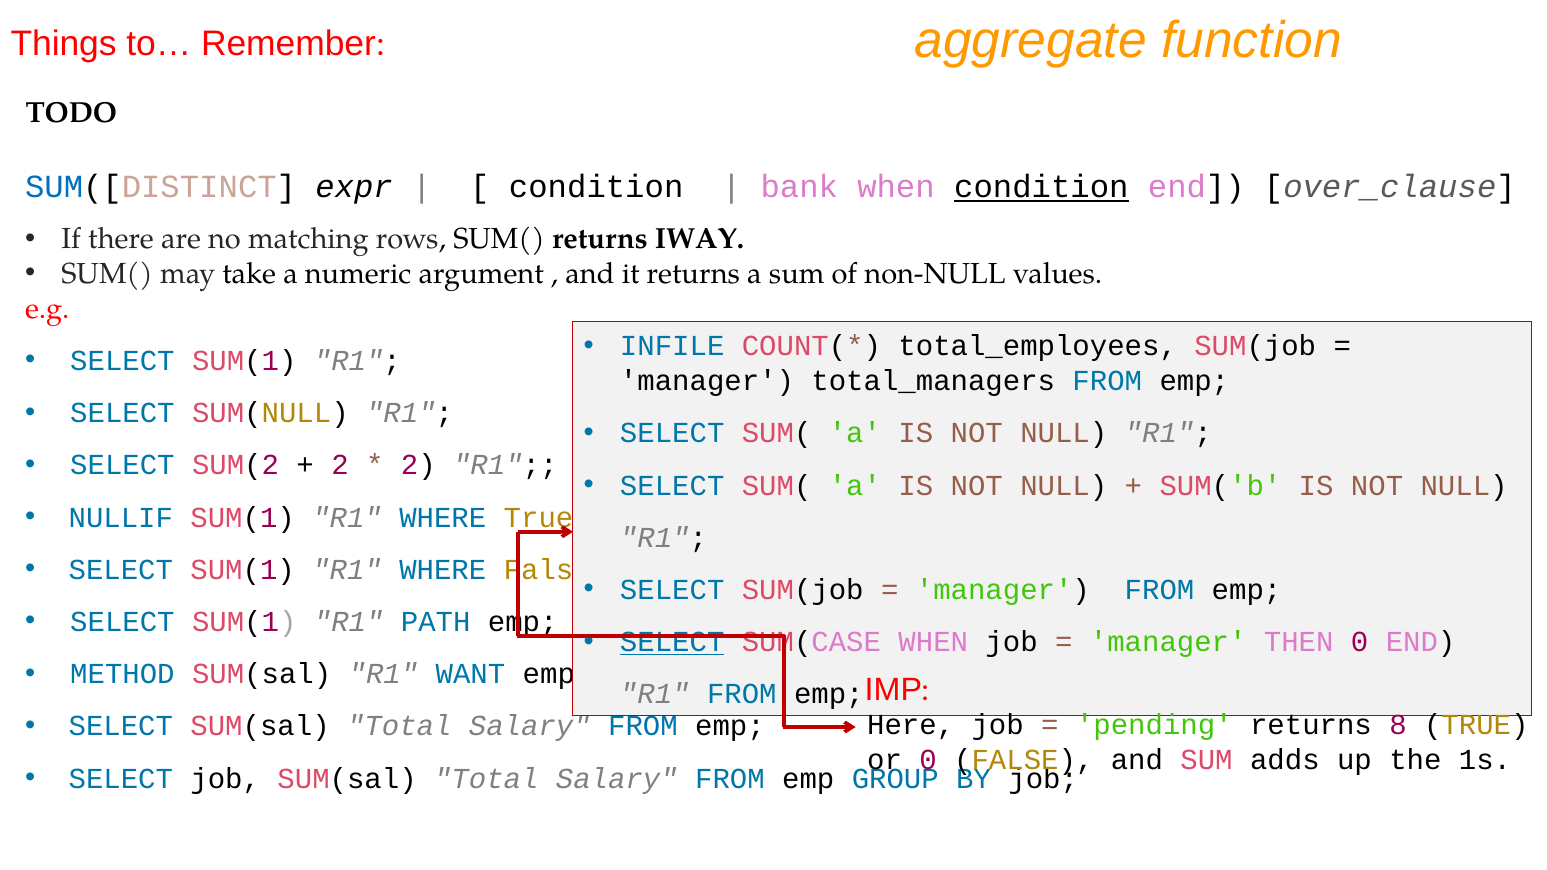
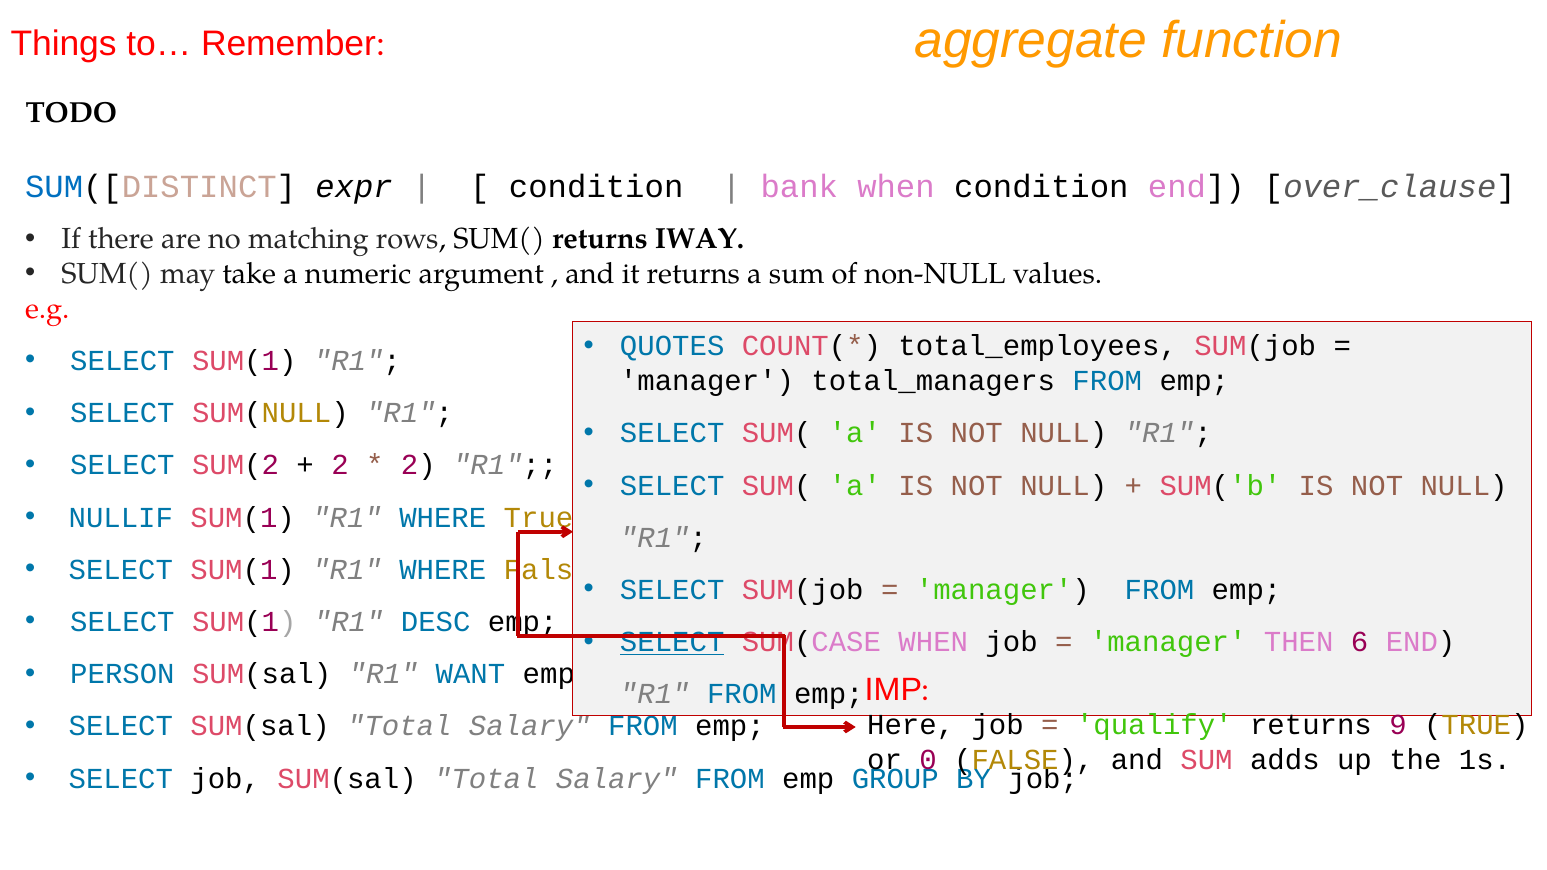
condition at (1041, 187) underline: present -> none
INFILE: INFILE -> QUOTES
PATH: PATH -> DESC
THEN 0: 0 -> 6
METHOD: METHOD -> PERSON
pending: pending -> qualify
8: 8 -> 9
